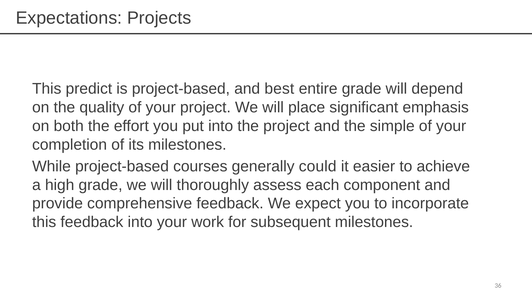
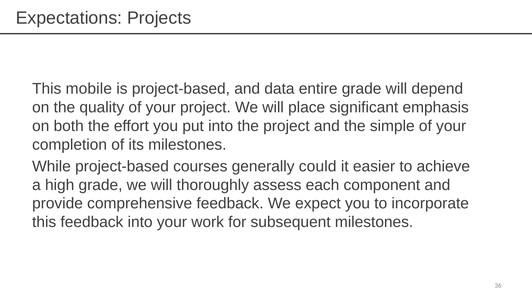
predict: predict -> mobile
best: best -> data
